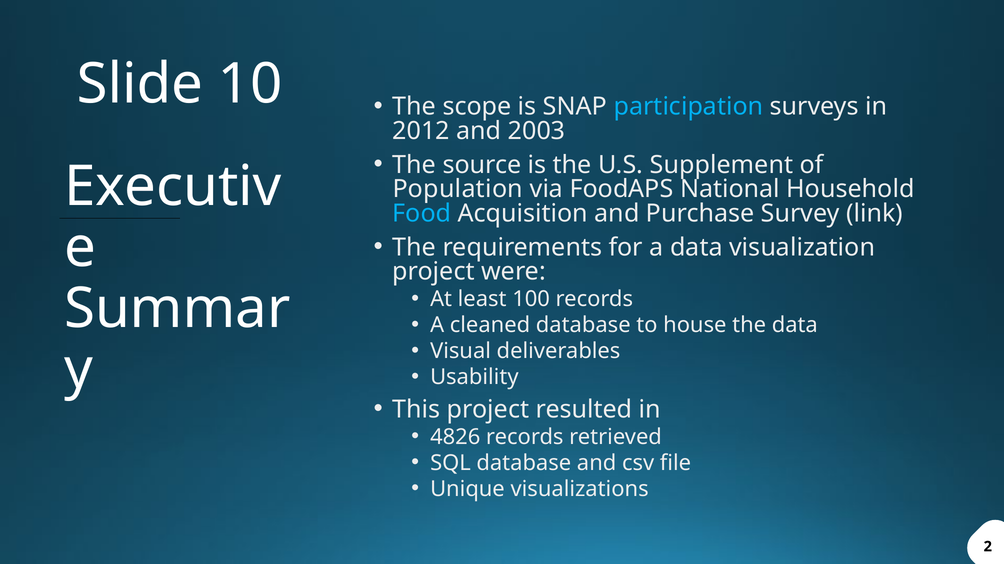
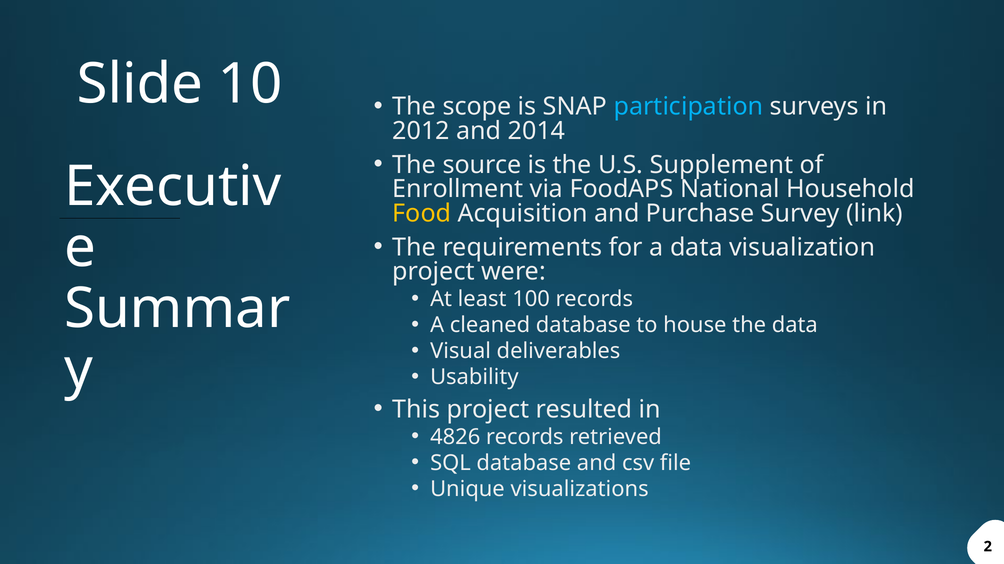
2003: 2003 -> 2014
Population: Population -> Enrollment
Food colour: light blue -> yellow
